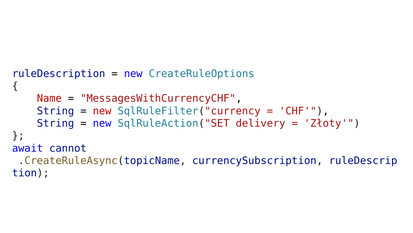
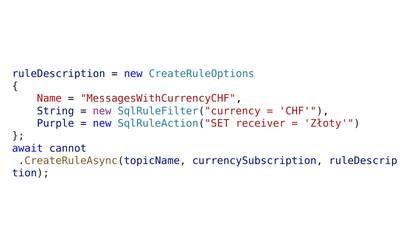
new at (102, 111) colour: red -> purple
String at (56, 123): String -> Purple
delivery: delivery -> receiver
